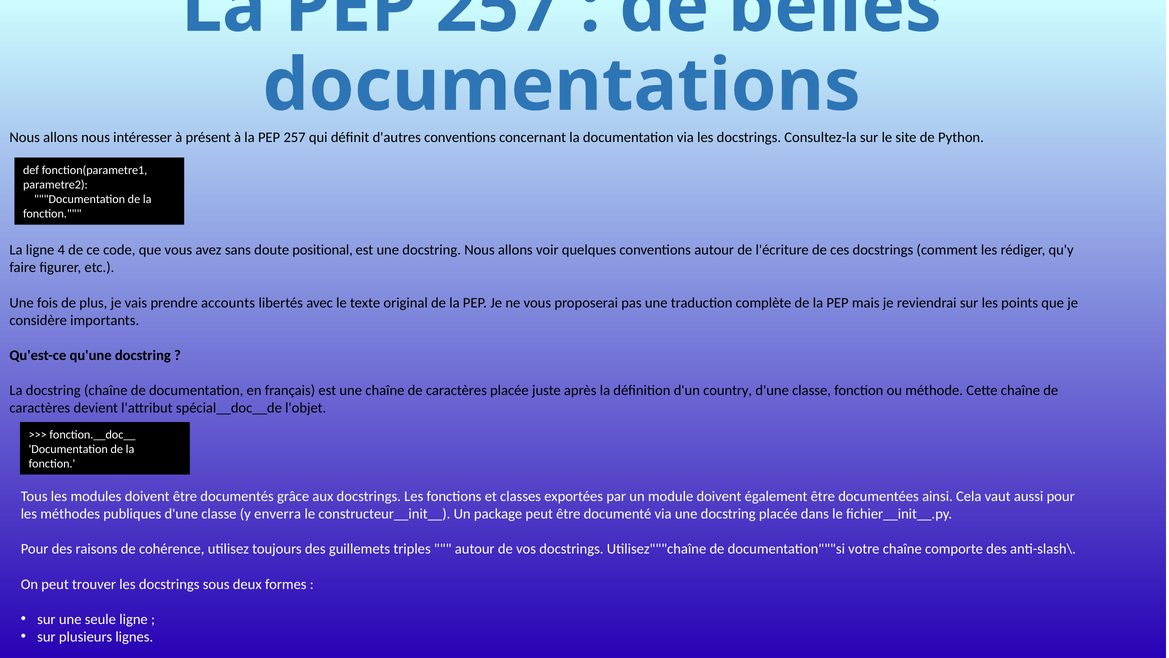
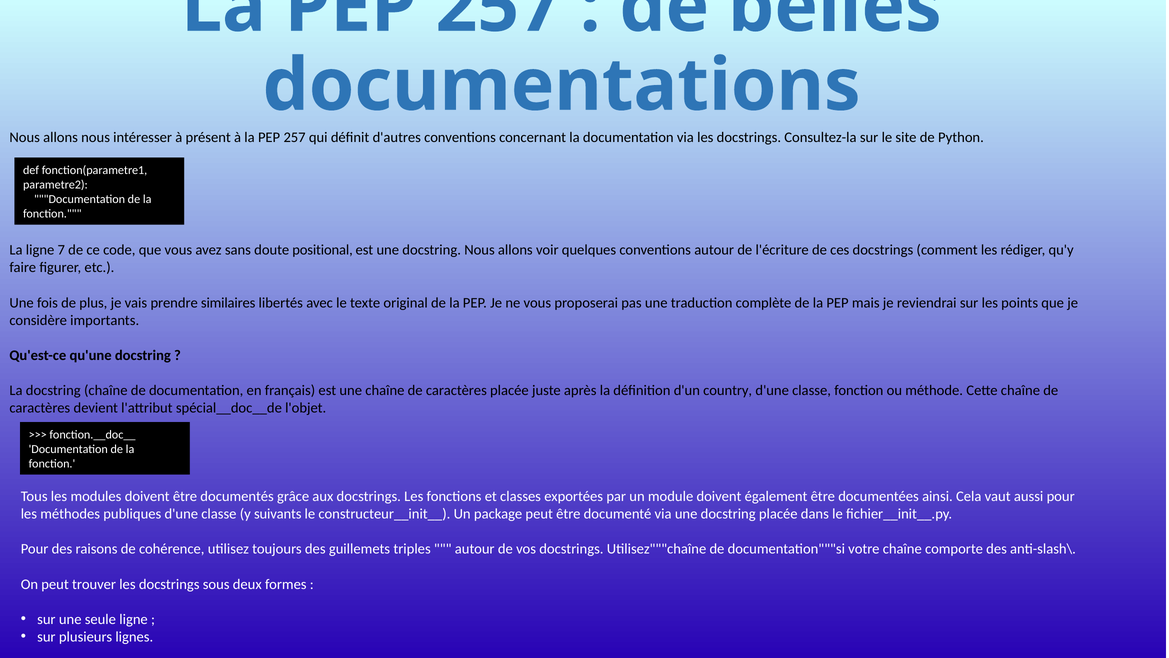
4: 4 -> 7
accounts: accounts -> similaires
enverra: enverra -> suivants
